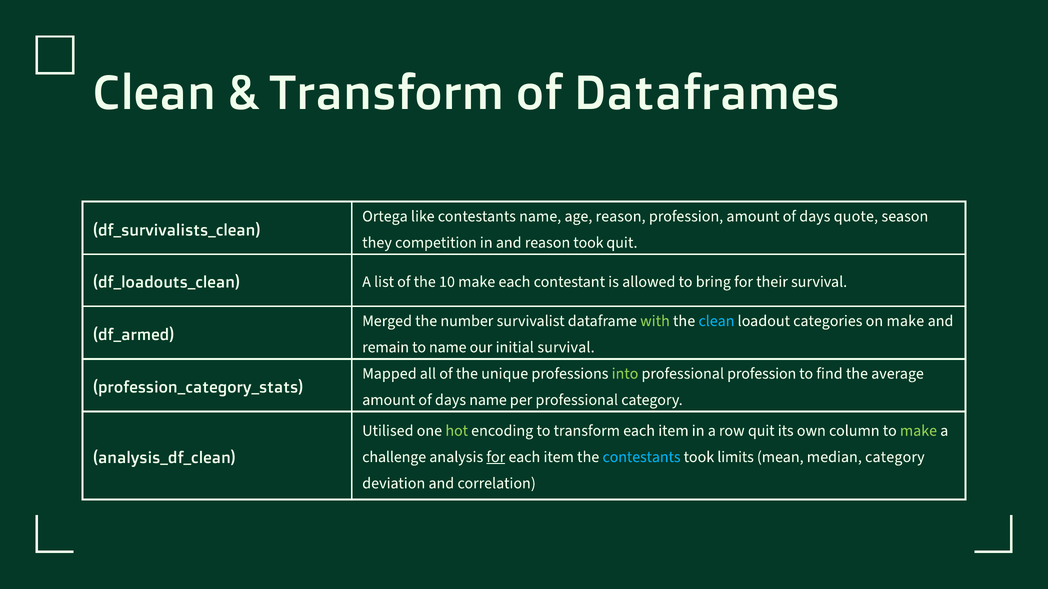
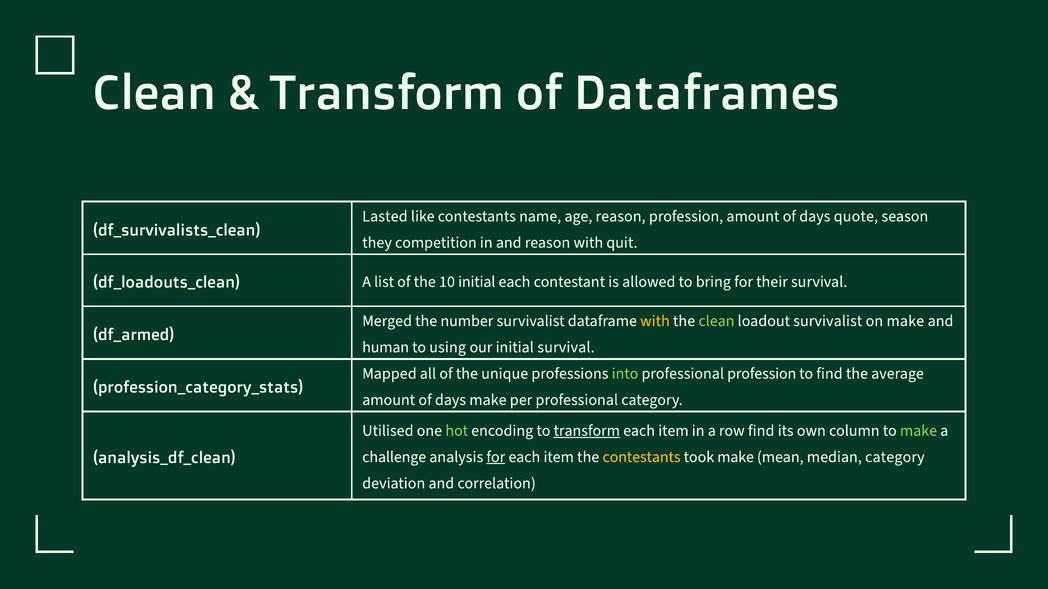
Ortega: Ortega -> Lasted
reason took: took -> with
10 make: make -> initial
with at (655, 321) colour: light green -> yellow
clean at (716, 321) colour: light blue -> light green
loadout categories: categories -> survivalist
remain: remain -> human
to name: name -> using
days name: name -> make
transform at (587, 431) underline: none -> present
row quit: quit -> find
contestants at (642, 457) colour: light blue -> yellow
took limits: limits -> make
